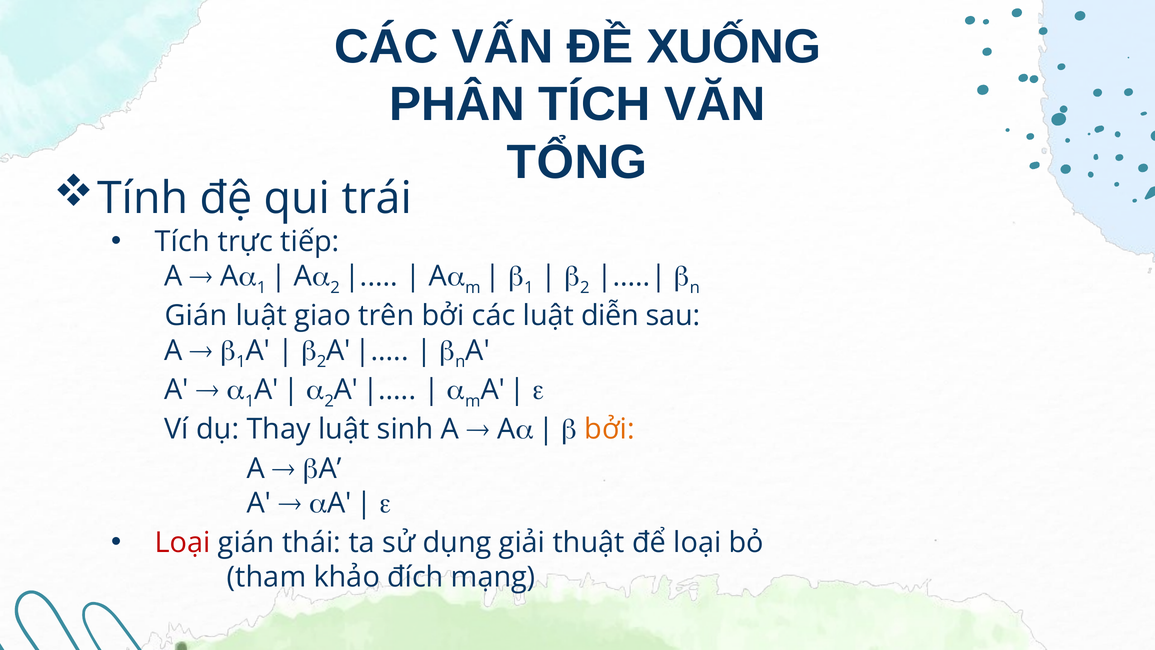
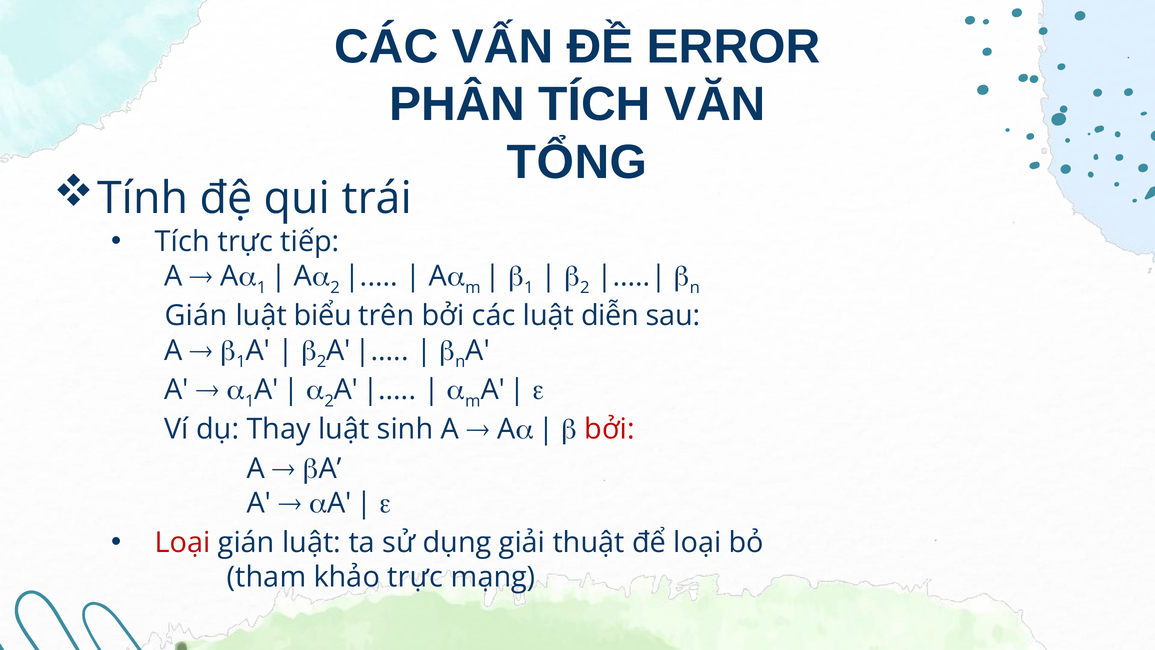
XUỐNG: XUỐNG -> ERROR
giao: giao -> biểu
bởi at (610, 429) colour: orange -> red
thái at (312, 543): thái -> luật
khảo đích: đích -> trực
